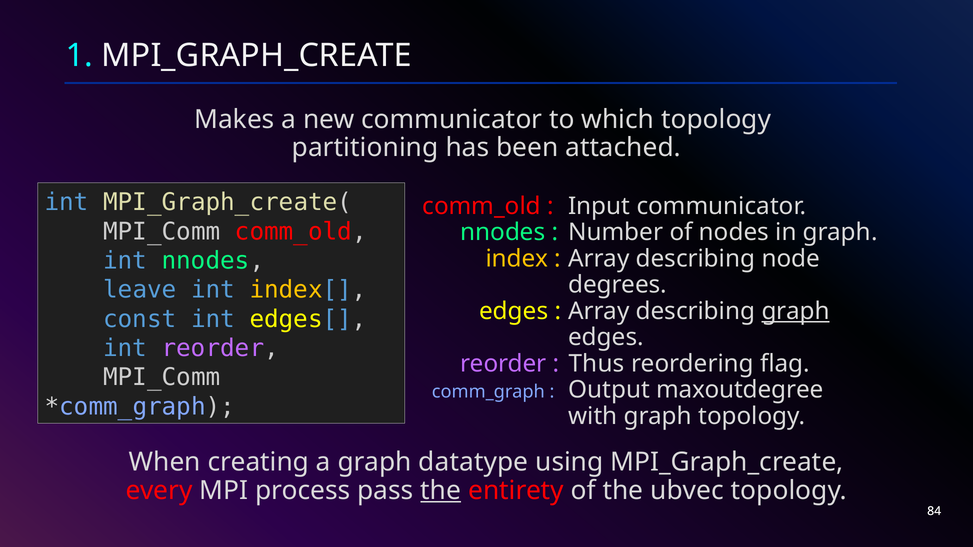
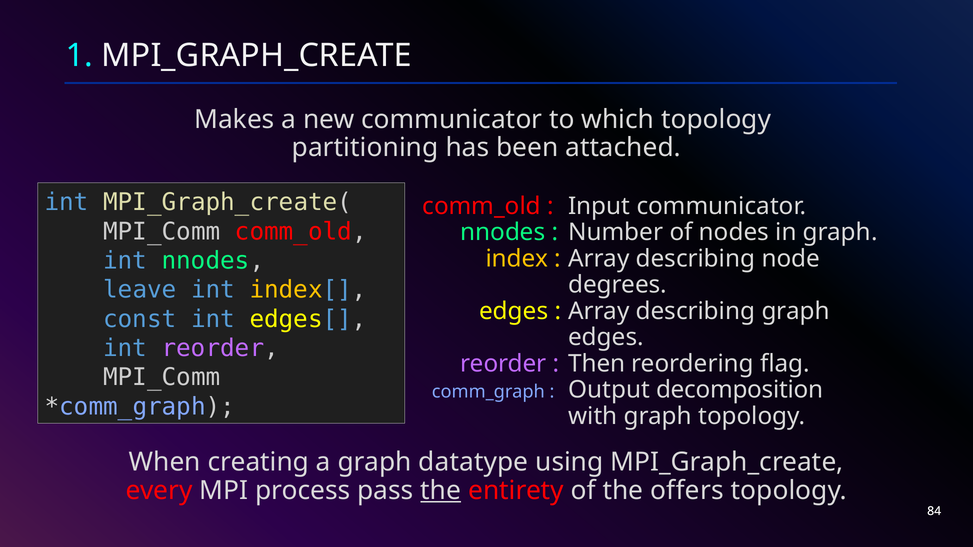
graph at (796, 311) underline: present -> none
Thus: Thus -> Then
maxoutdegree: maxoutdegree -> decomposition
ubvec: ubvec -> offers
